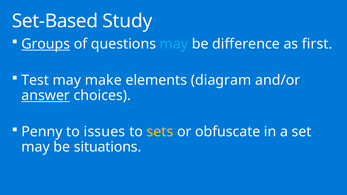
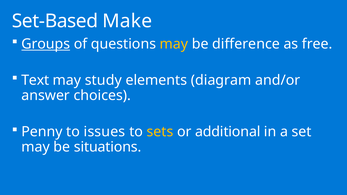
Study: Study -> Make
may at (174, 44) colour: light blue -> yellow
first: first -> free
Test: Test -> Text
make: make -> study
answer underline: present -> none
obfuscate: obfuscate -> additional
